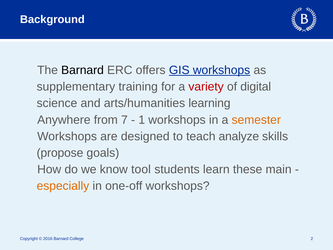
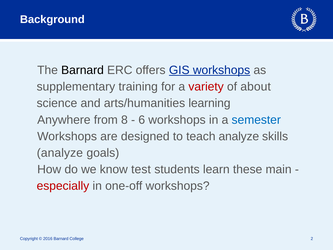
digital: digital -> about
7: 7 -> 8
1: 1 -> 6
semester colour: orange -> blue
propose at (60, 153): propose -> analyze
tool: tool -> test
especially colour: orange -> red
